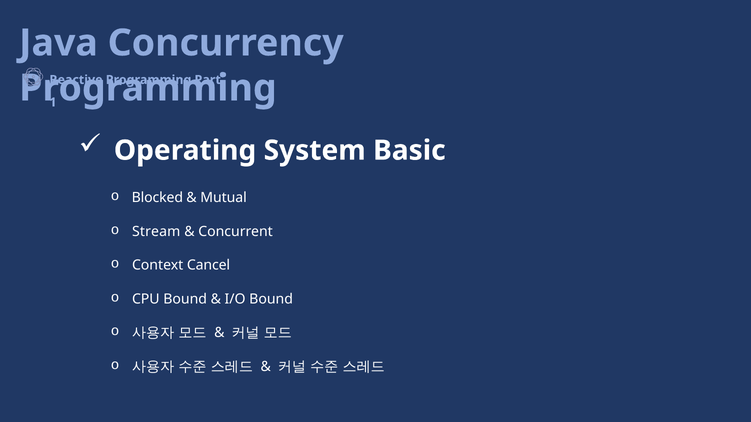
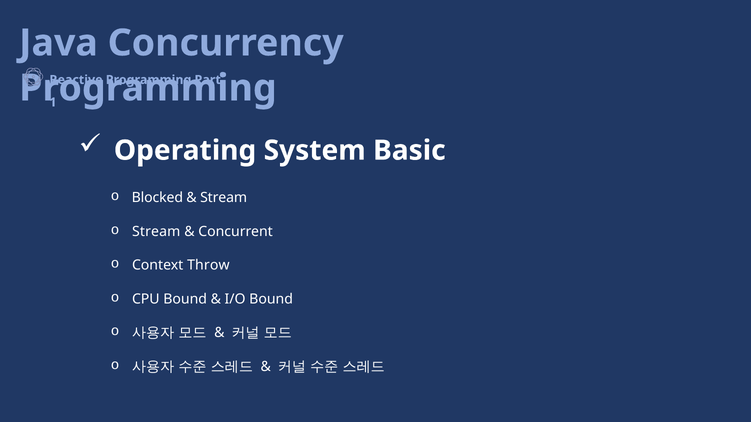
Mutual at (224, 198): Mutual -> Stream
Cancel: Cancel -> Throw
